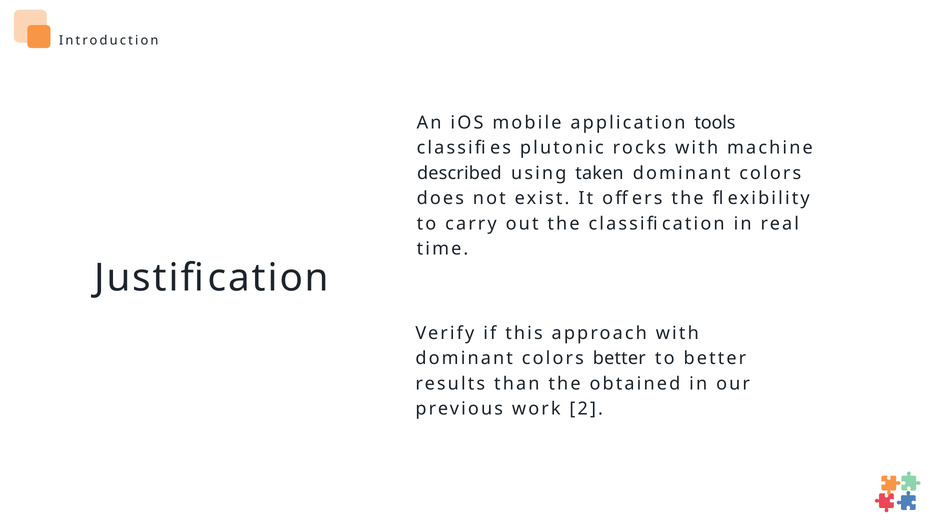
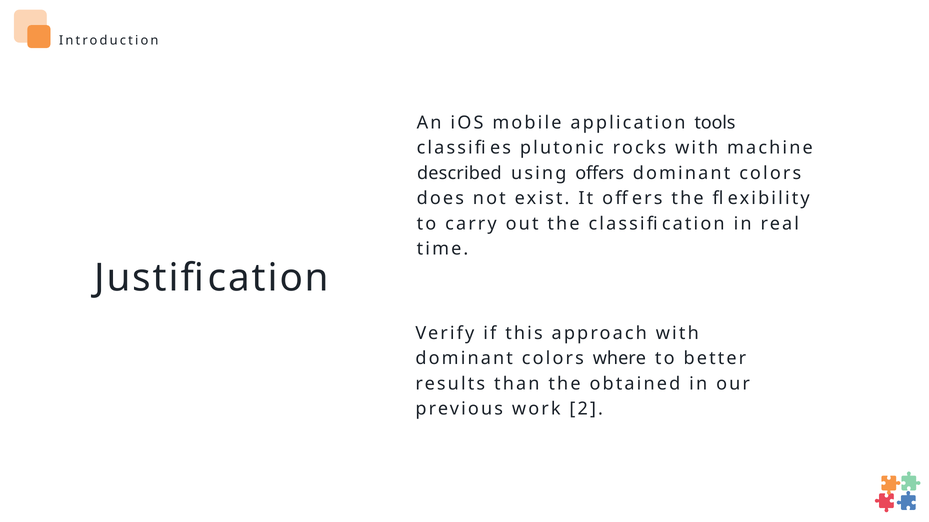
using taken: taken -> offers
colors better: better -> where
